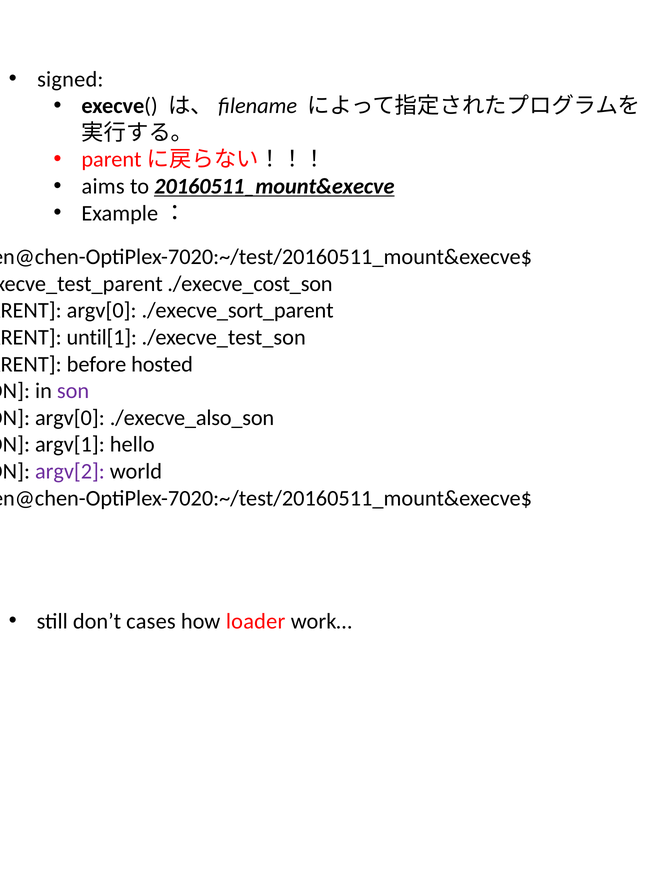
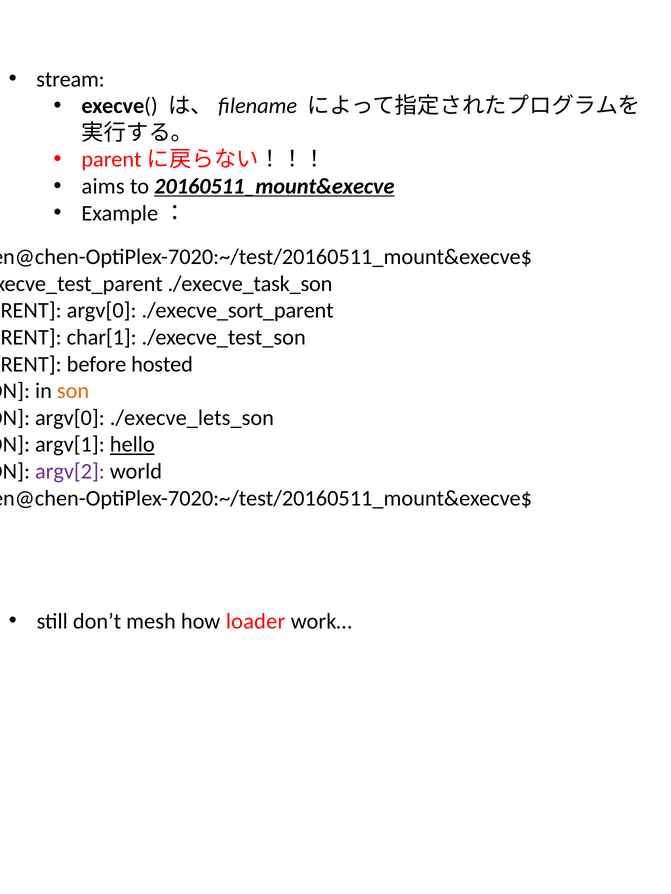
signed: signed -> stream
./execve_cost_son: ./execve_cost_son -> ./execve_task_son
until[1: until[1 -> char[1
son at (73, 391) colour: purple -> orange
./execve_also_son: ./execve_also_son -> ./execve_lets_son
hello underline: none -> present
cases: cases -> mesh
